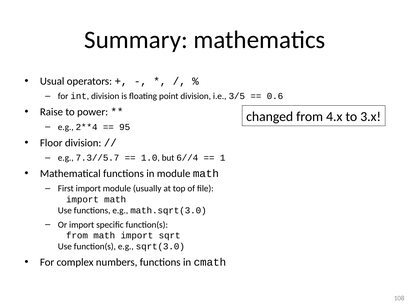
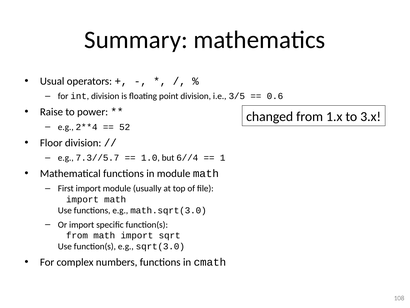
4.x: 4.x -> 1.x
95: 95 -> 52
